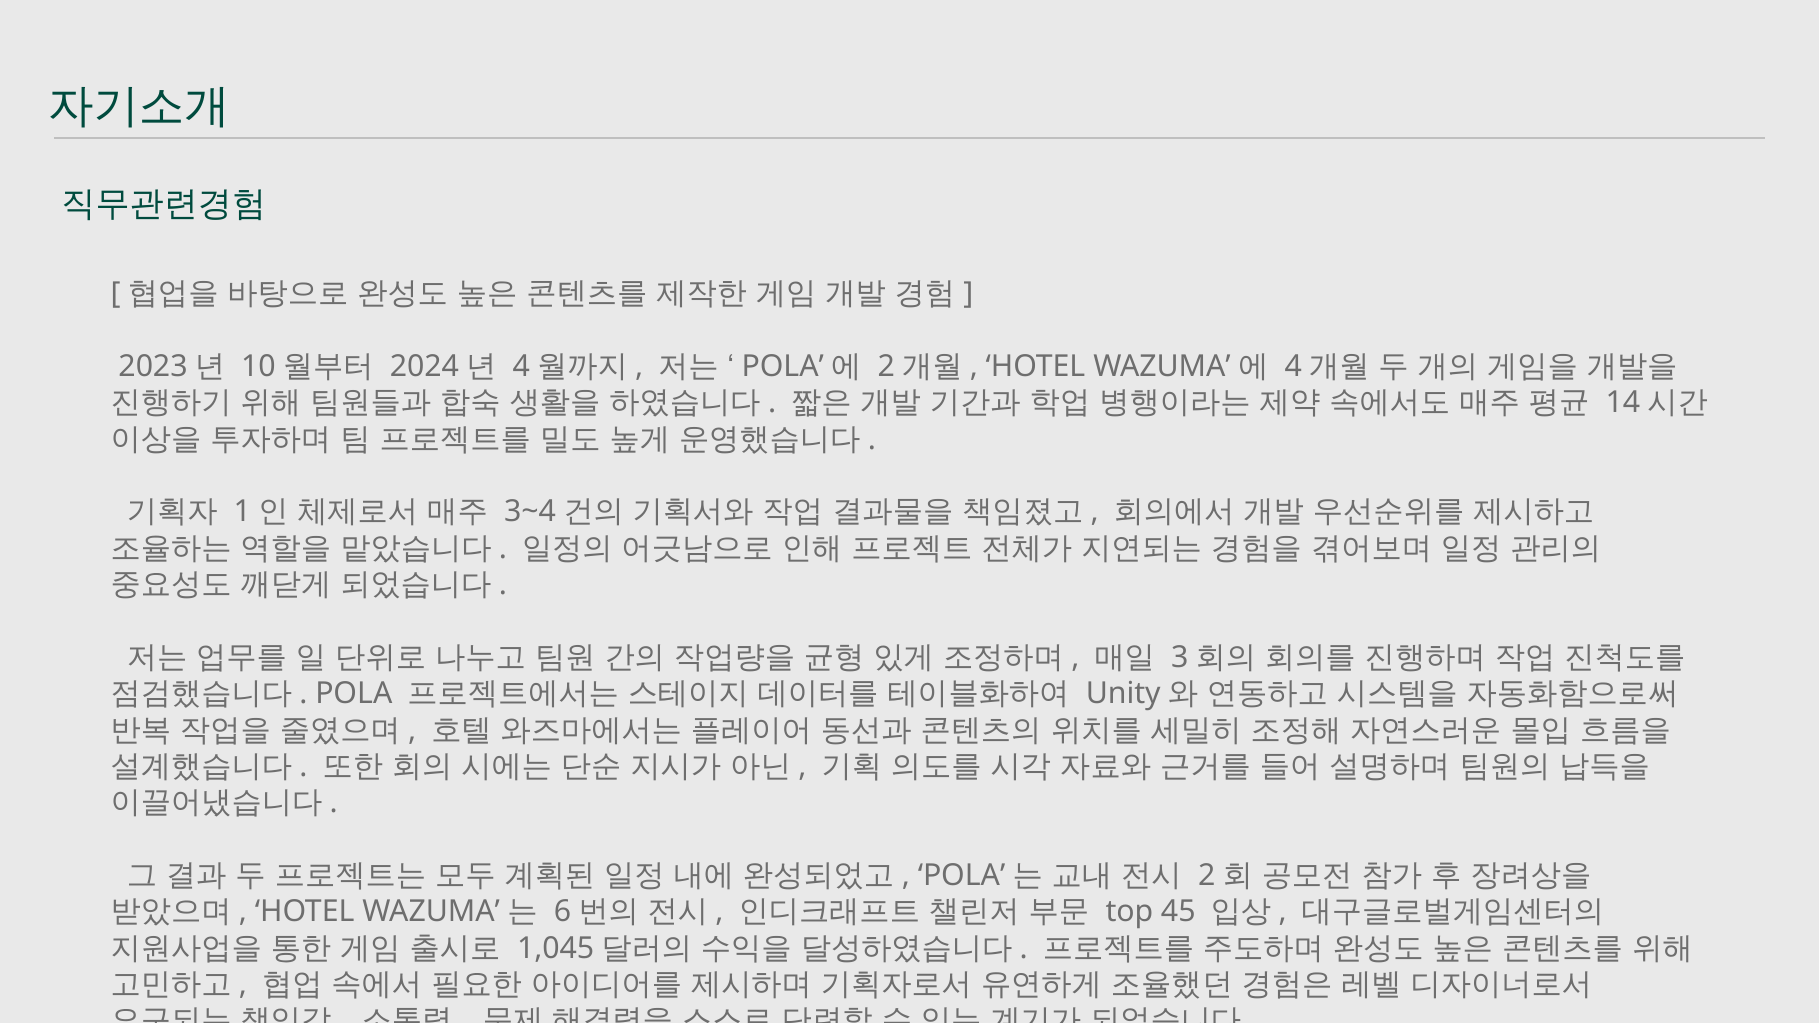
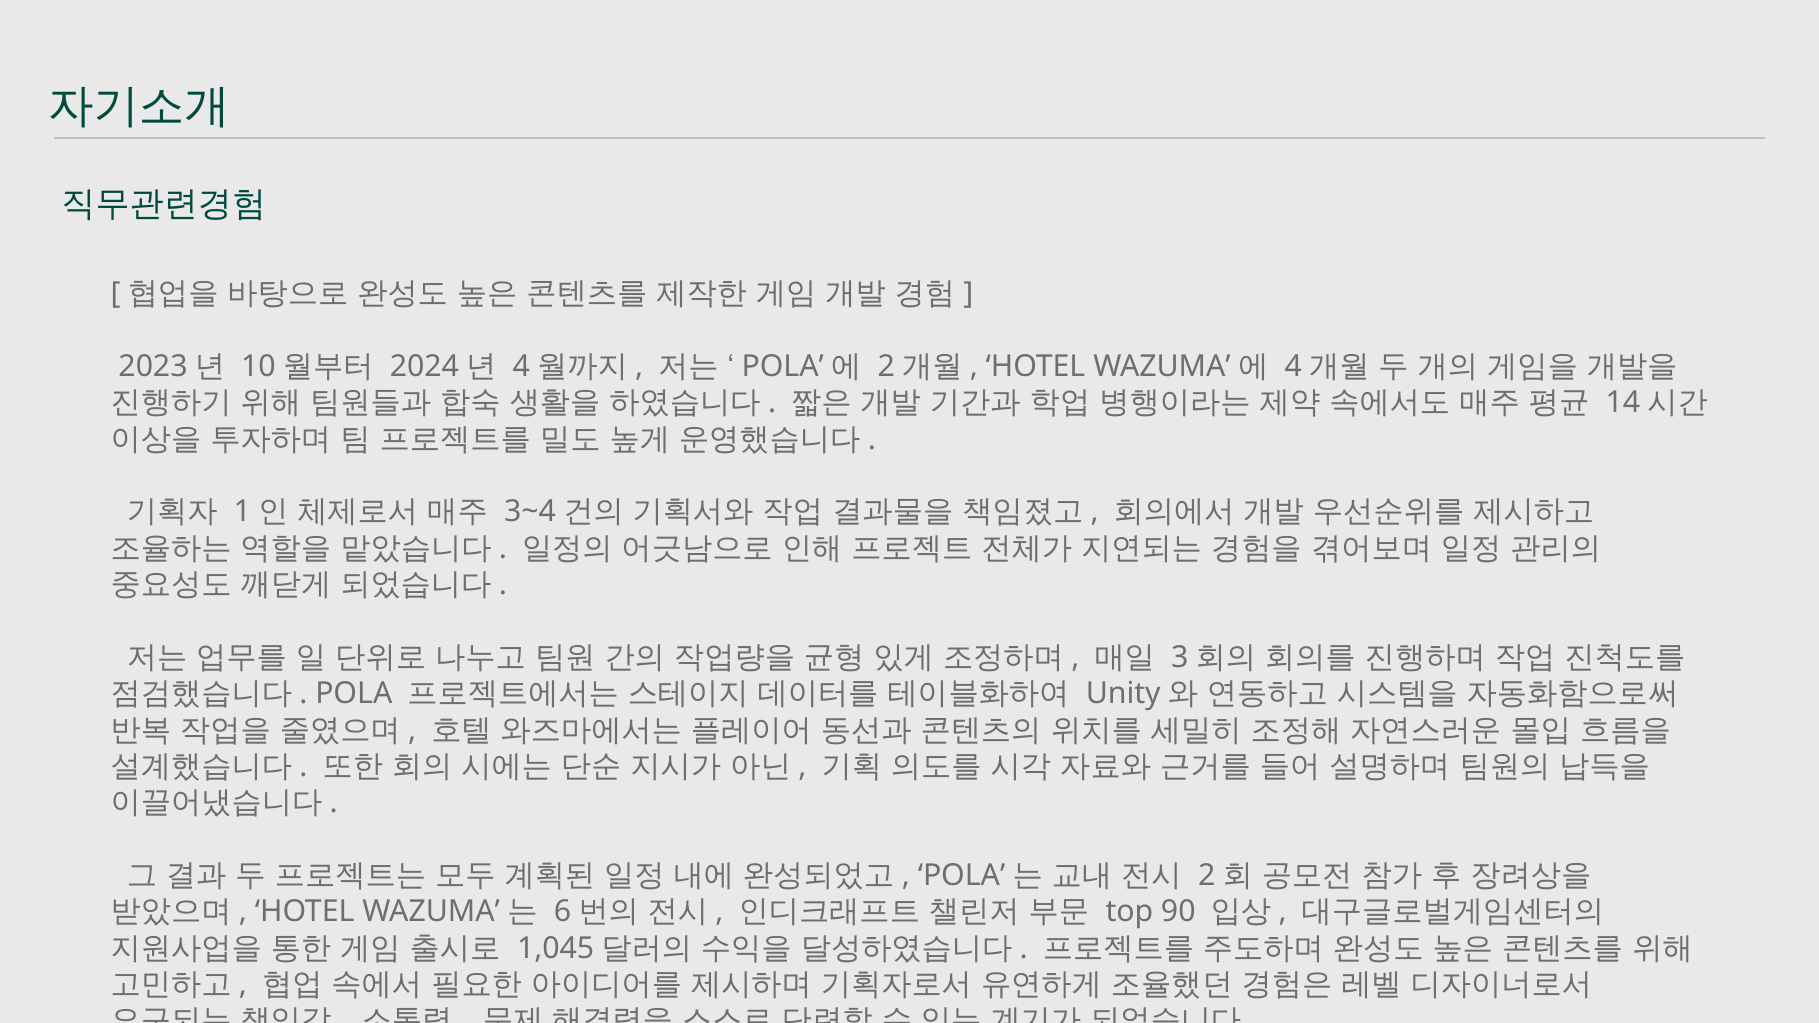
45: 45 -> 90
